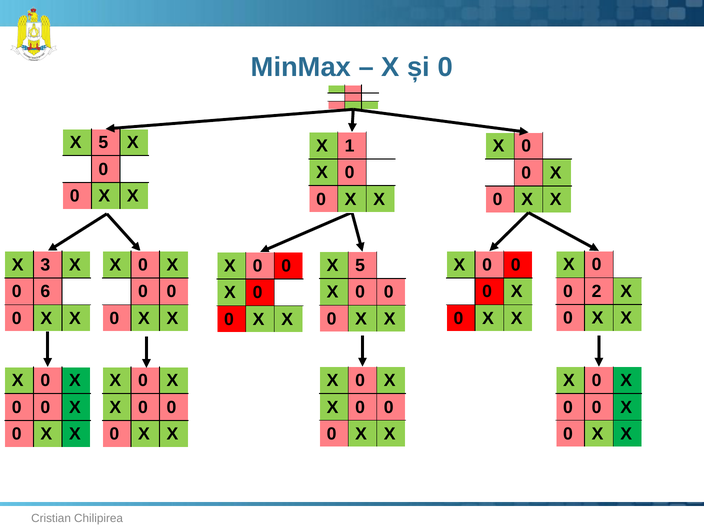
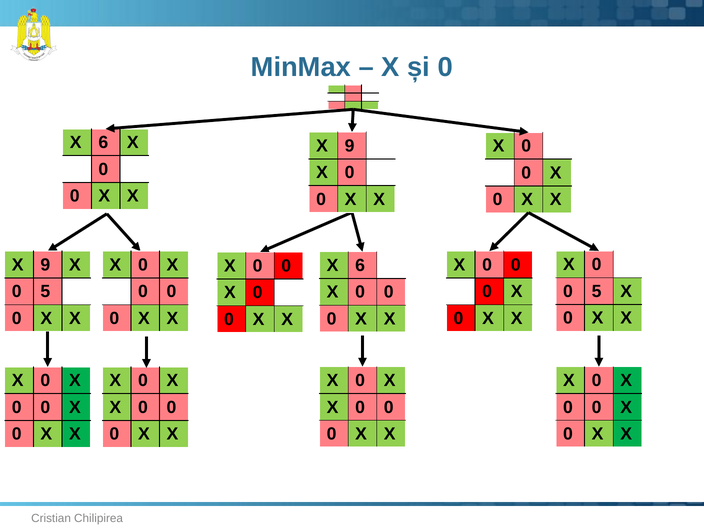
5 at (103, 143): 5 -> 6
1 at (350, 146): 1 -> 9
3 at (45, 265): 3 -> 9
5 at (360, 265): 5 -> 6
2 at (597, 291): 2 -> 5
6 at (45, 292): 6 -> 5
